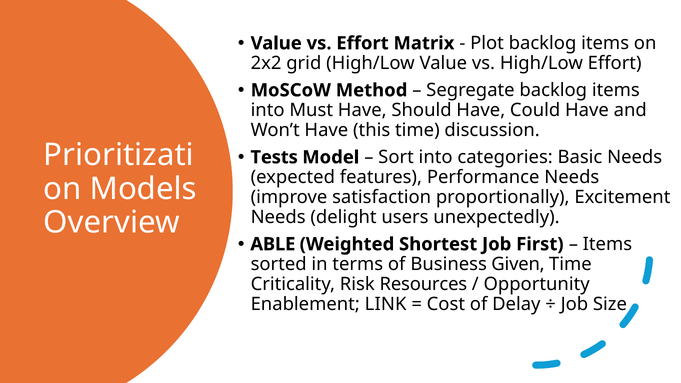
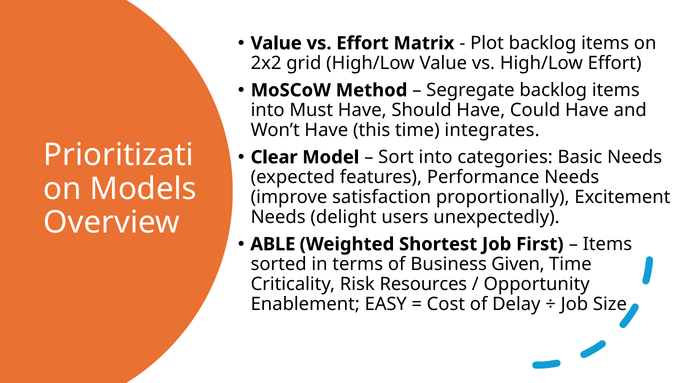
discussion: discussion -> integrates
Tests: Tests -> Clear
LINK: LINK -> EASY
